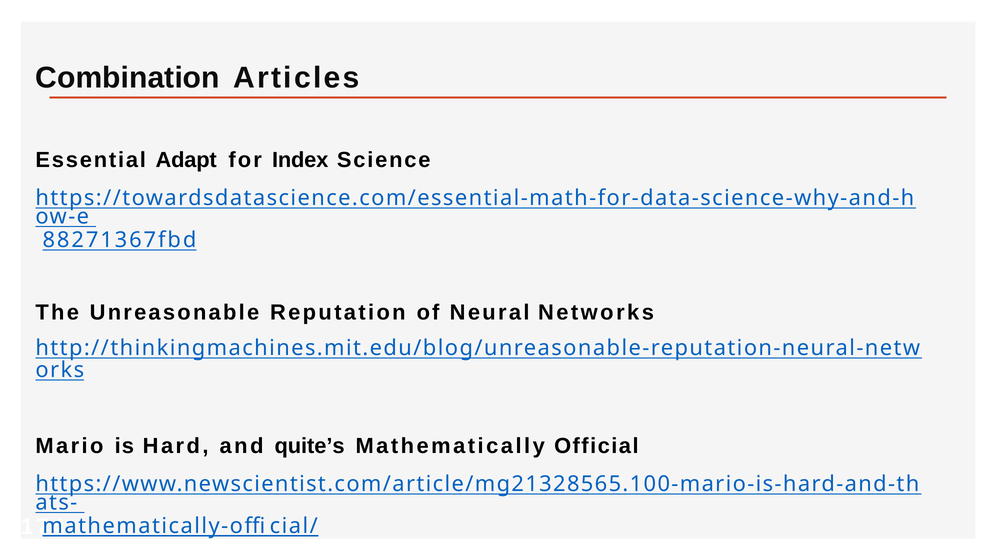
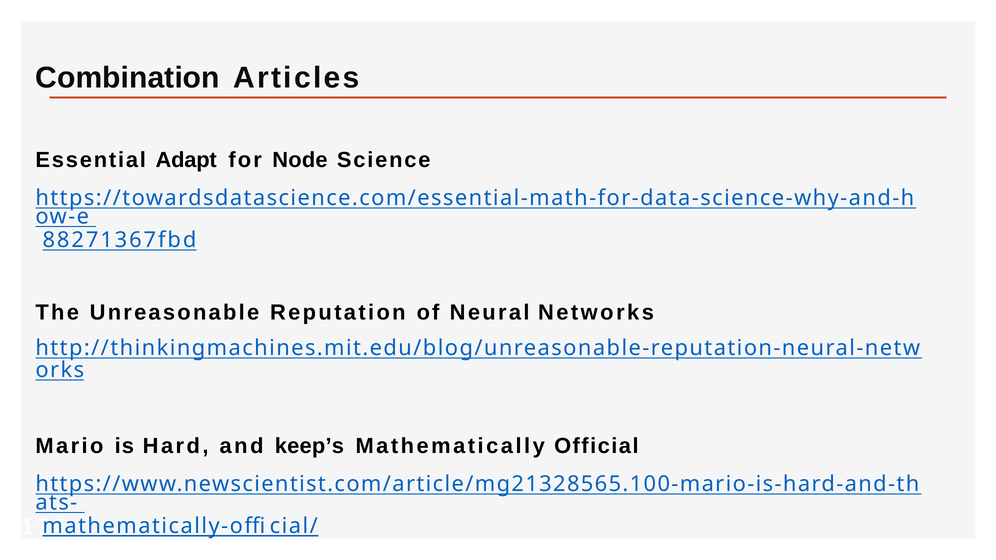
Index: Index -> Node
quite’s: quite’s -> keep’s
